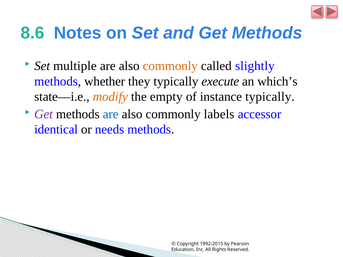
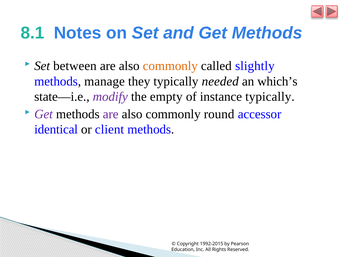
8.6: 8.6 -> 8.1
multiple: multiple -> between
whether: whether -> manage
execute: execute -> needed
modify colour: orange -> purple
are at (111, 114) colour: blue -> purple
labels: labels -> round
needs: needs -> client
